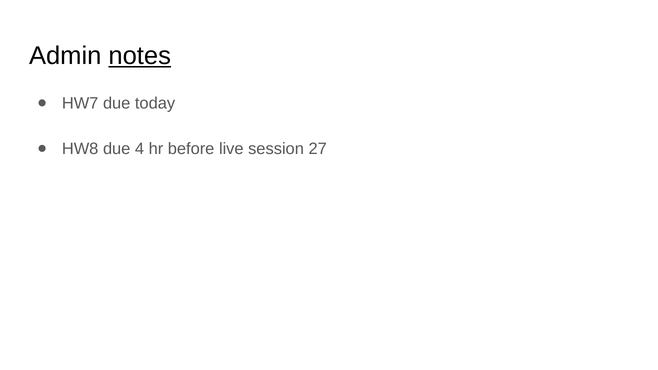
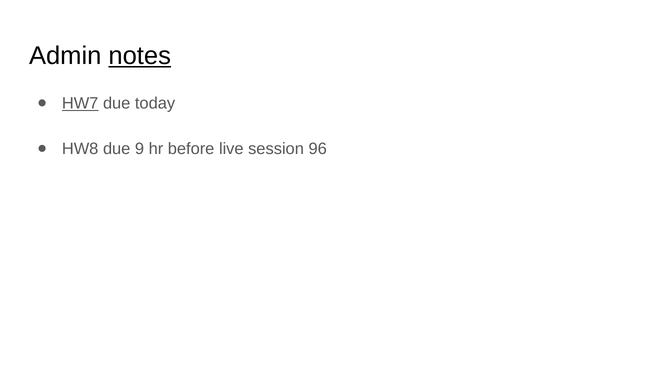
HW7 underline: none -> present
4: 4 -> 9
27: 27 -> 96
